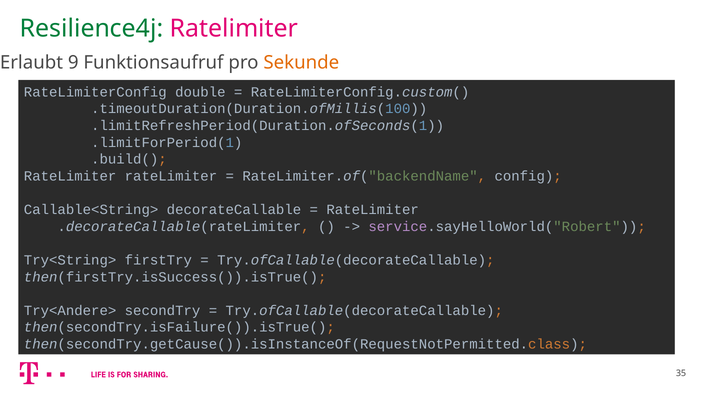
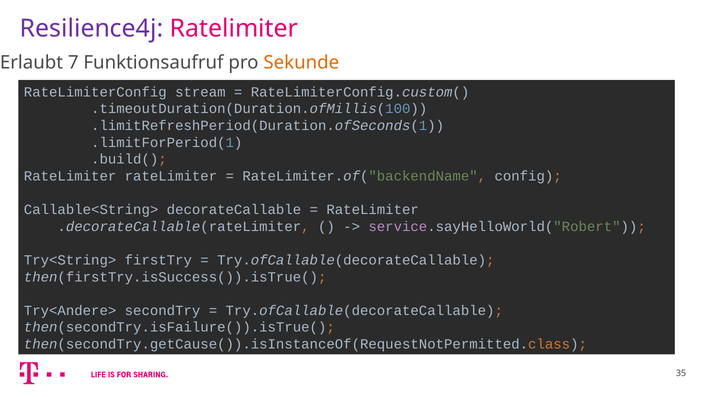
Resilience4j colour: green -> purple
9: 9 -> 7
double: double -> stream
